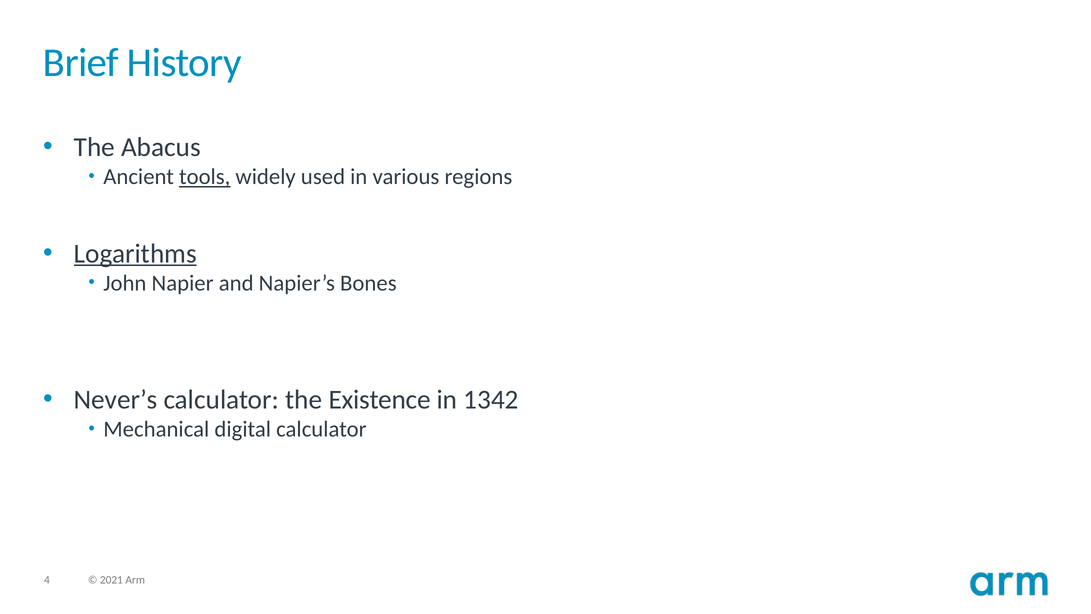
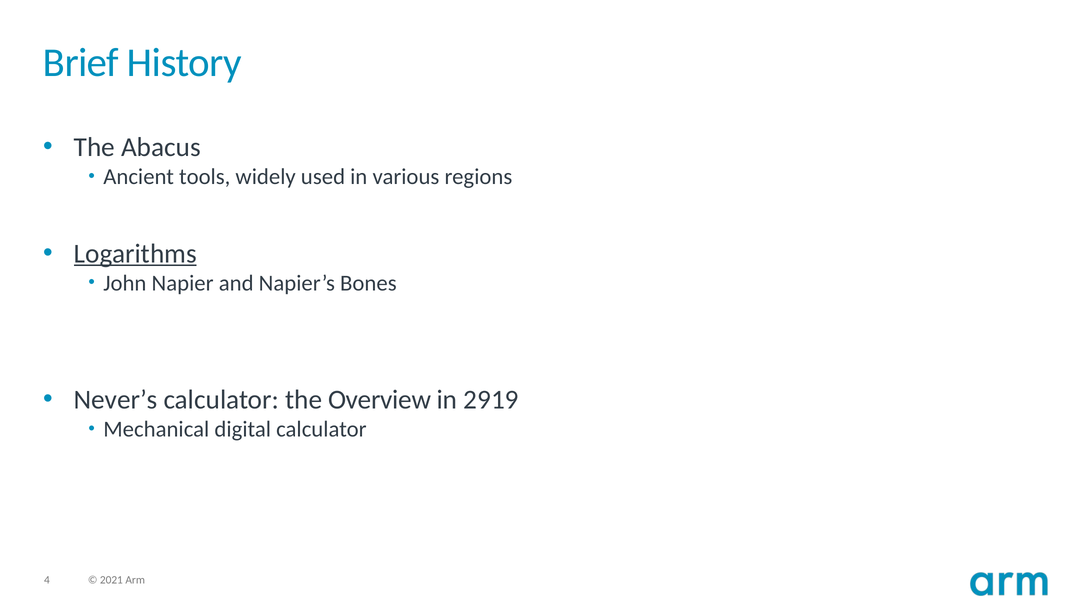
tools underline: present -> none
Existence: Existence -> Overview
1342: 1342 -> 2919
